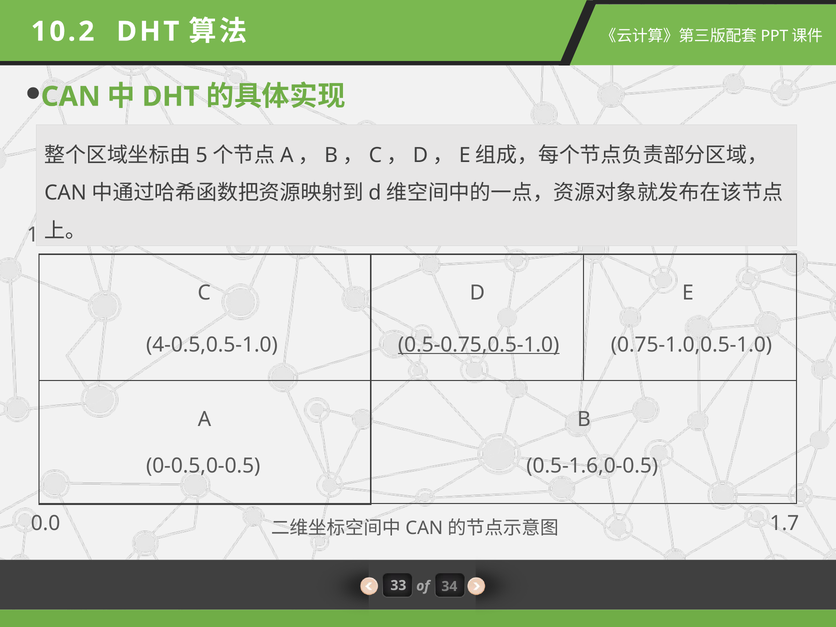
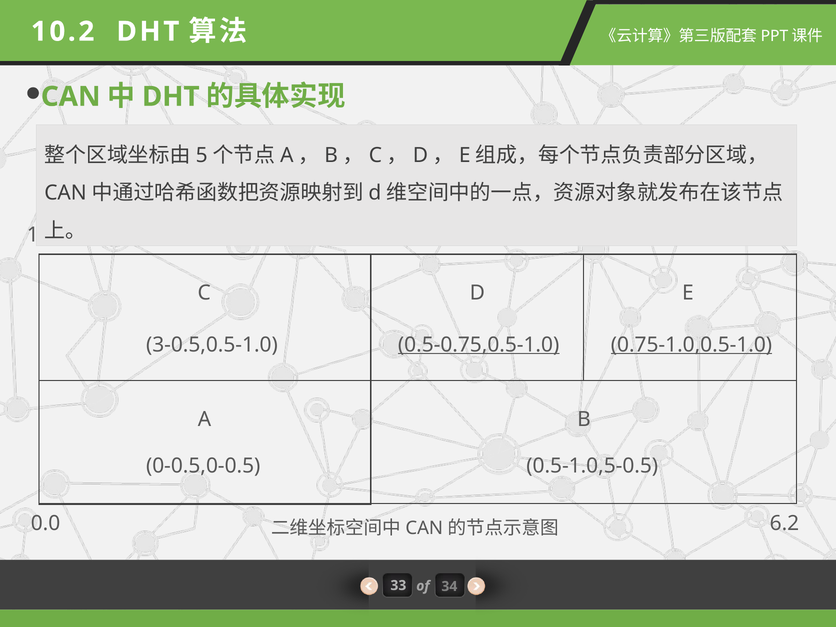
4-0.5,0.5-1.0: 4-0.5,0.5-1.0 -> 3-0.5,0.5-1.0
0.75-1.0,0.5-1.0 underline: none -> present
0.5-1.6,0-0.5: 0.5-1.6,0-0.5 -> 0.5-1.0,5-0.5
1.7: 1.7 -> 6.2
